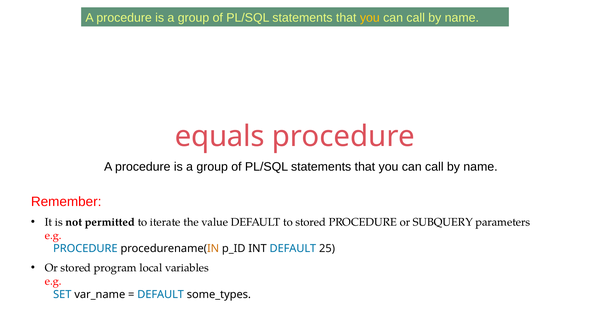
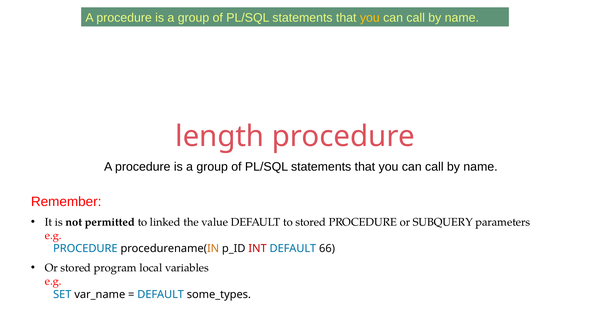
equals: equals -> length
iterate: iterate -> linked
INT colour: black -> red
25: 25 -> 66
